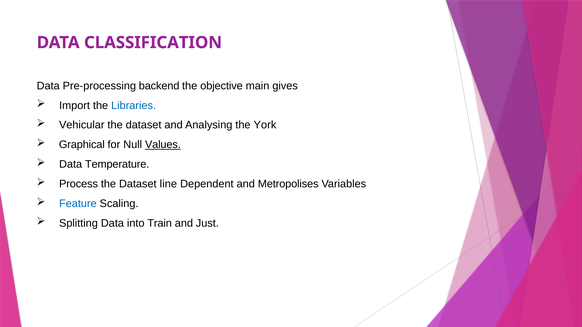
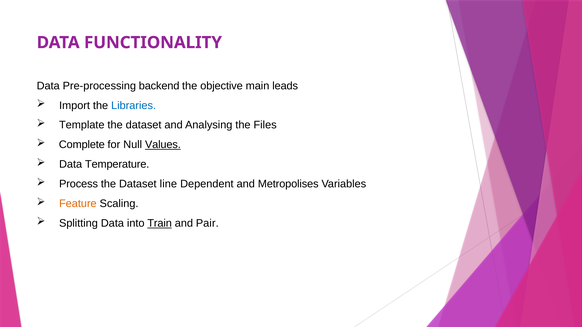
CLASSIFICATION: CLASSIFICATION -> FUNCTIONALITY
gives: gives -> leads
Vehicular: Vehicular -> Template
York: York -> Files
Graphical: Graphical -> Complete
Feature colour: blue -> orange
Train underline: none -> present
Just: Just -> Pair
